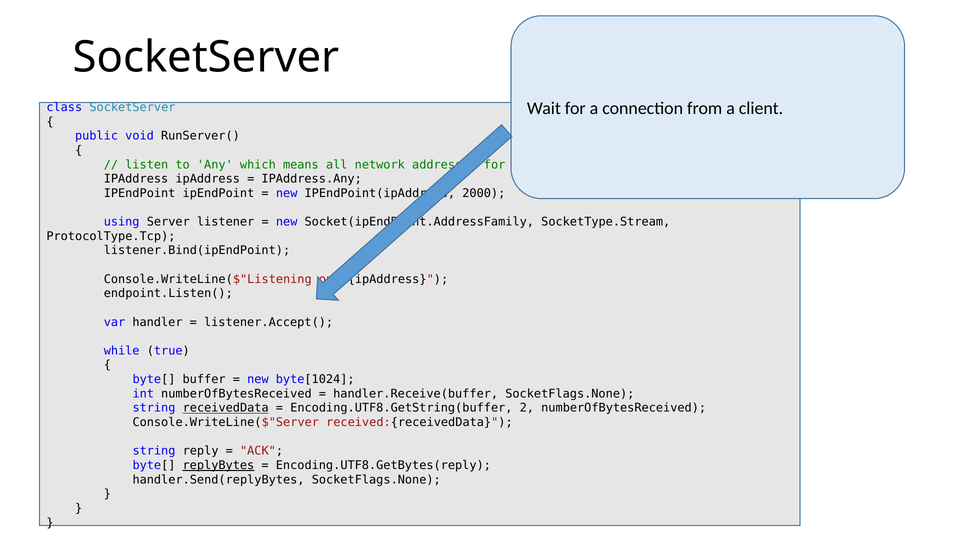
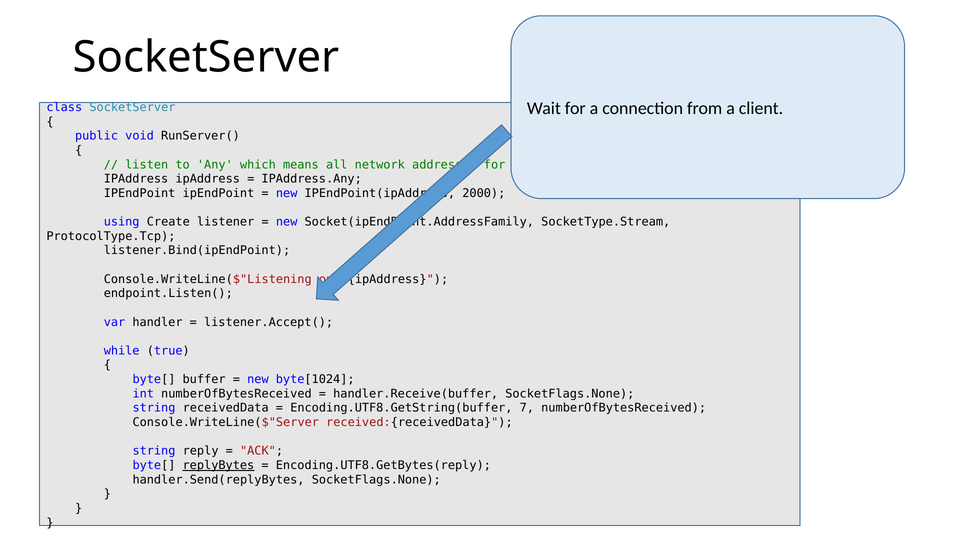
Server: Server -> Create
receivedData underline: present -> none
2: 2 -> 7
